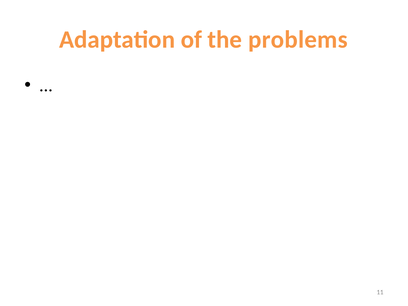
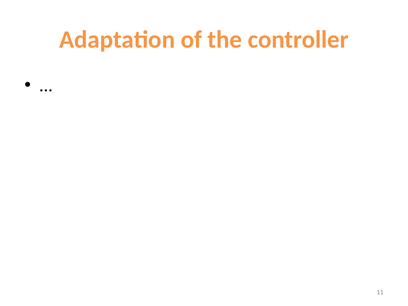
problems: problems -> controller
